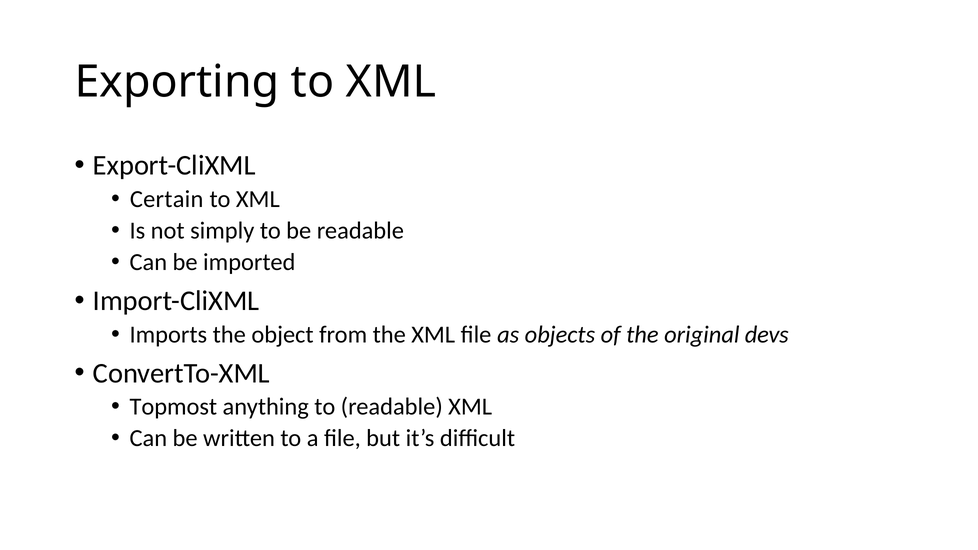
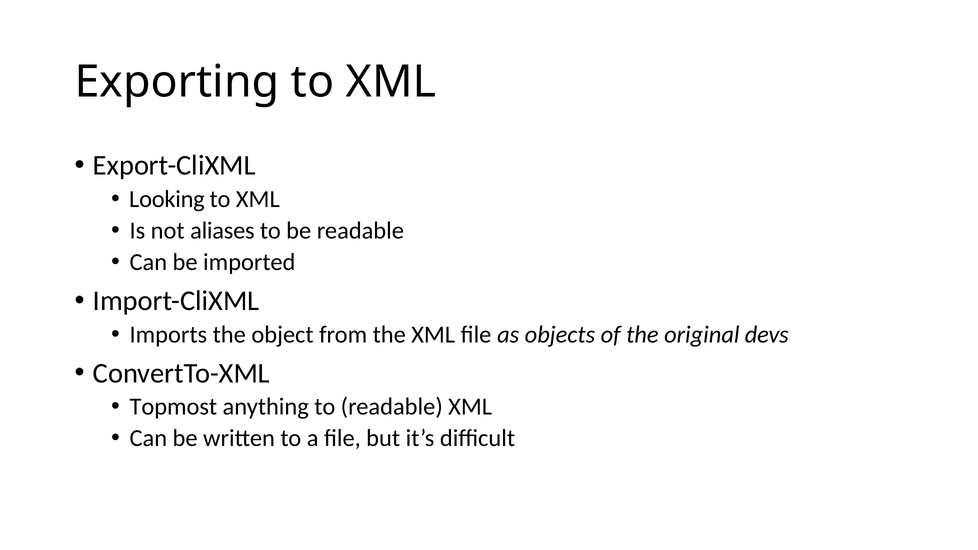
Certain: Certain -> Looking
simply: simply -> aliases
